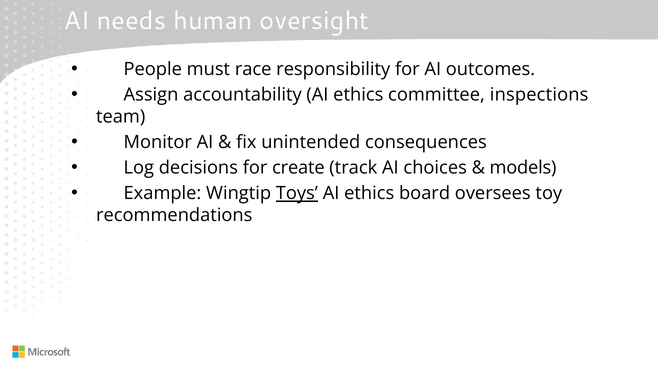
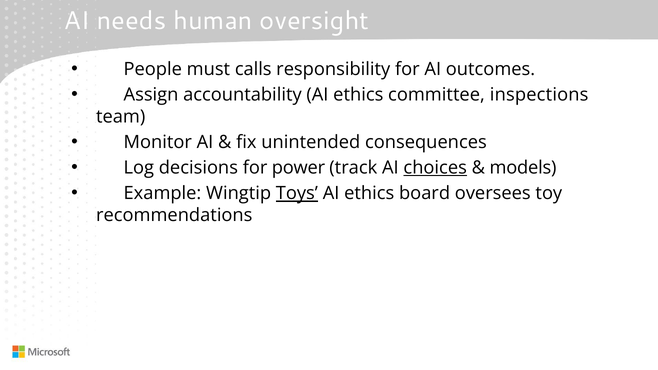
race: race -> calls
create: create -> power
choices underline: none -> present
